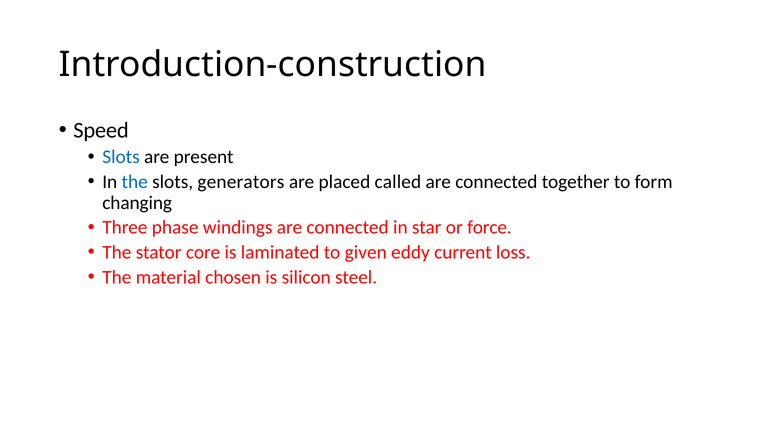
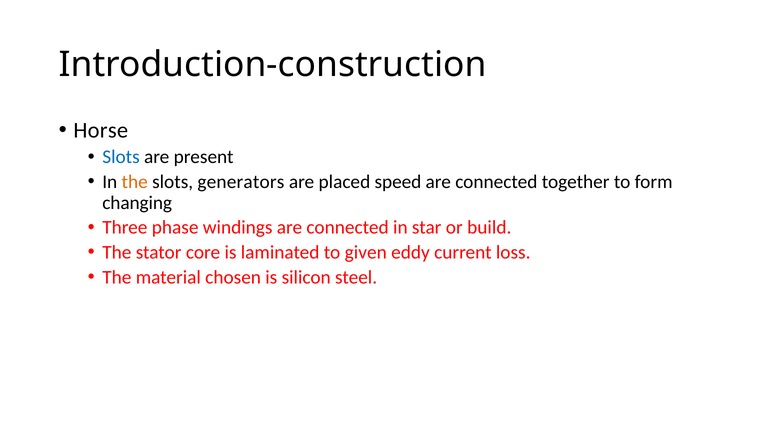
Speed: Speed -> Horse
the at (135, 182) colour: blue -> orange
called: called -> speed
force: force -> build
